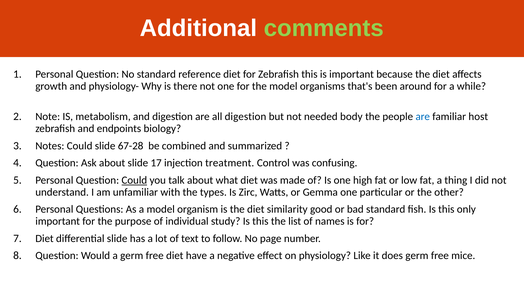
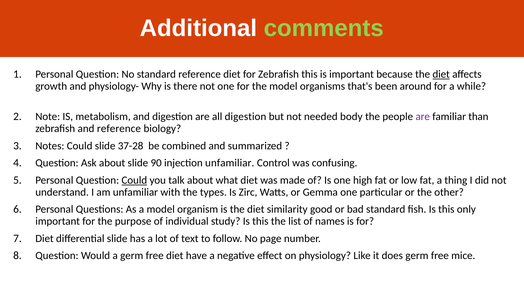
diet at (441, 74) underline: none -> present
are at (423, 117) colour: blue -> purple
host: host -> than
and endpoints: endpoints -> reference
67-28: 67-28 -> 37-28
17: 17 -> 90
injection treatment: treatment -> unfamiliar
